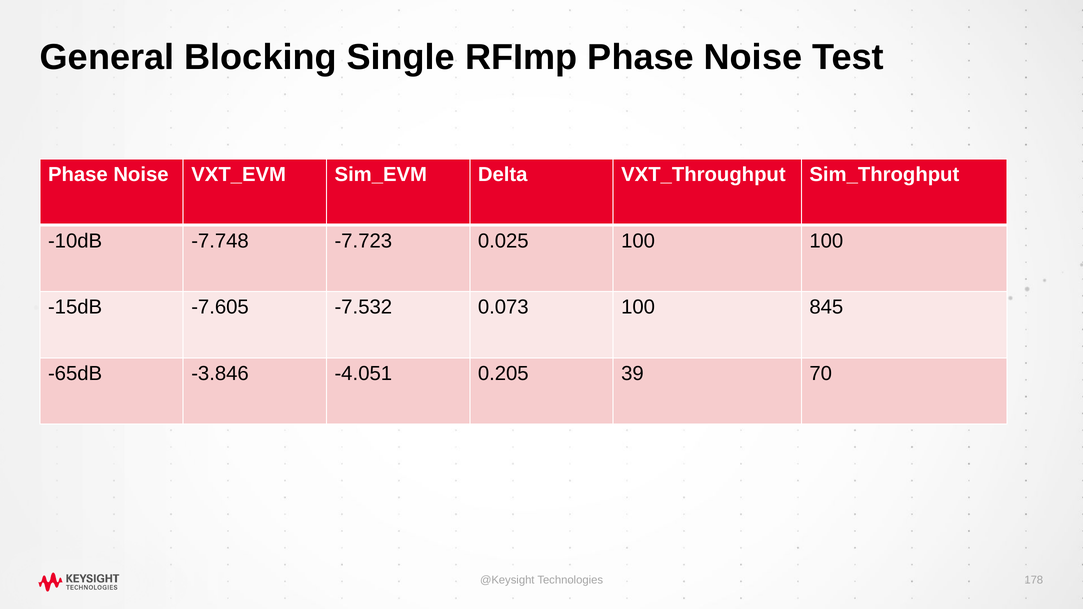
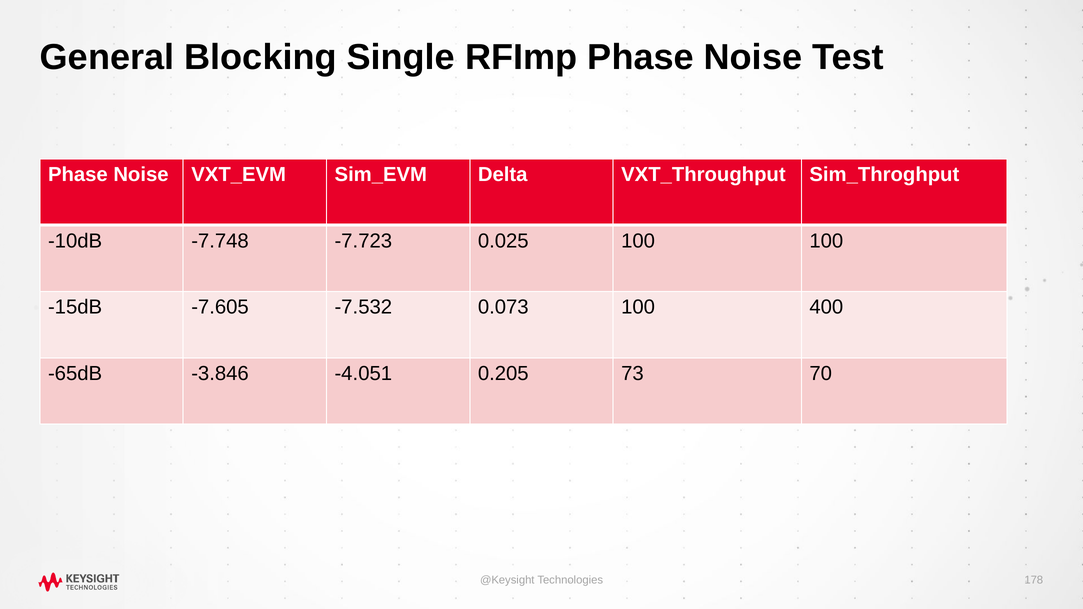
845: 845 -> 400
39: 39 -> 73
